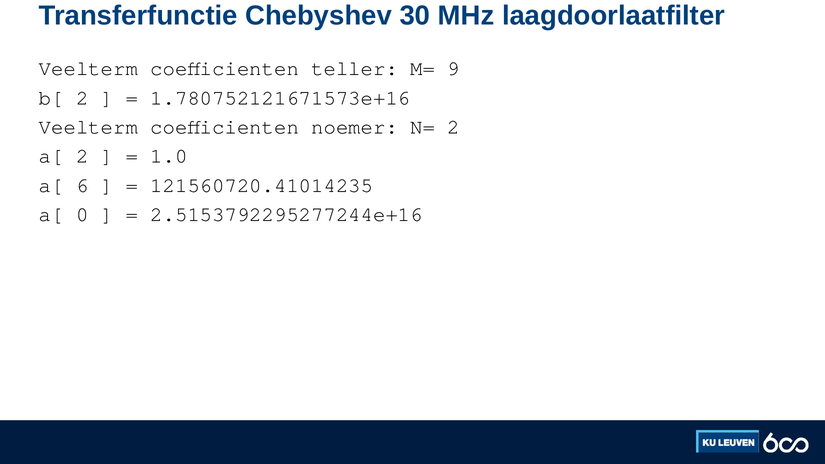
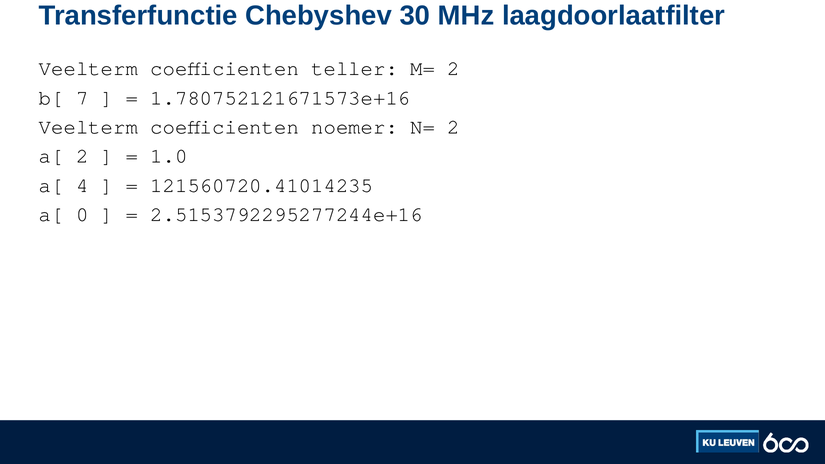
M= 9: 9 -> 2
b[ 2: 2 -> 7
6: 6 -> 4
